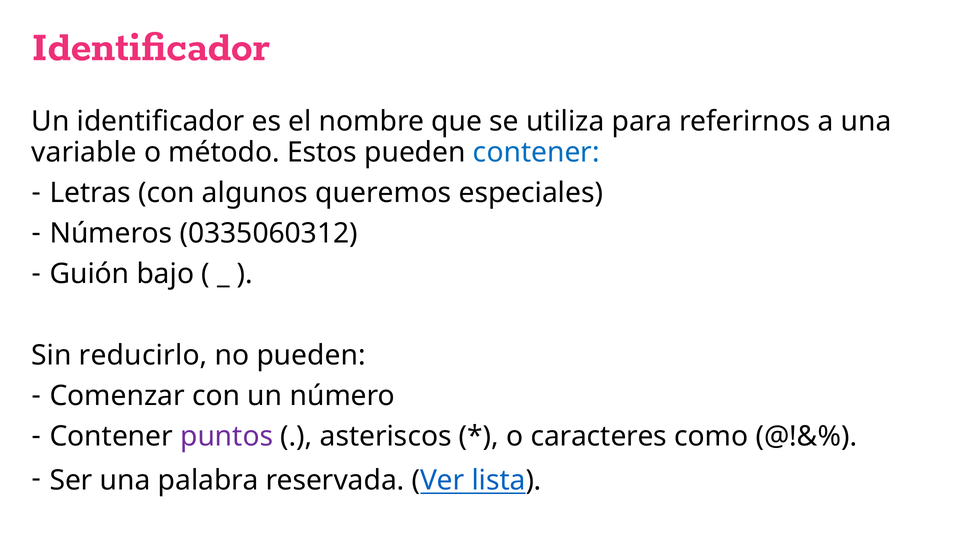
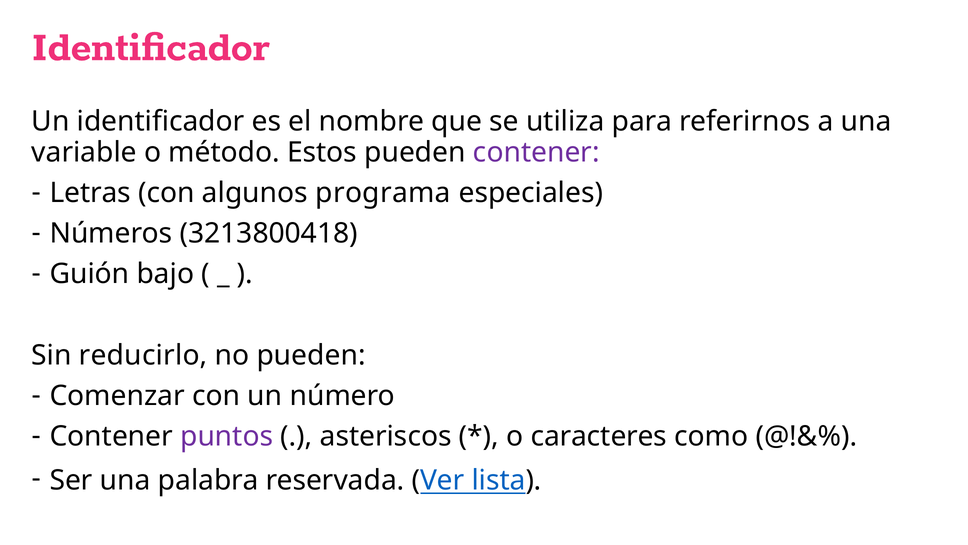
contener at (536, 152) colour: blue -> purple
queremos: queremos -> programa
0335060312: 0335060312 -> 3213800418
